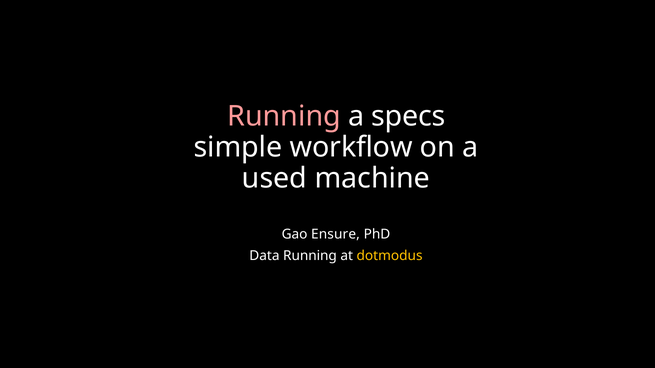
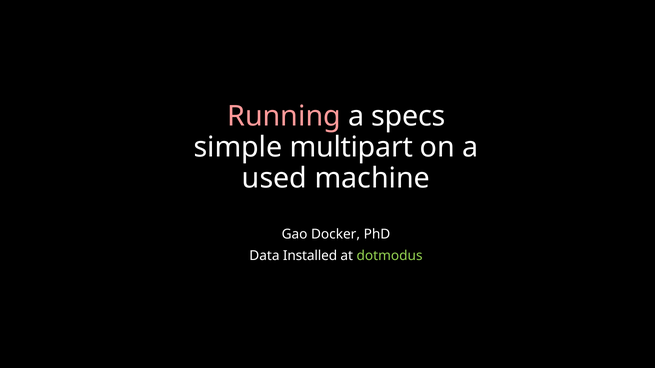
workflow: workflow -> multipart
Ensure: Ensure -> Docker
Data Running: Running -> Installed
dotmodus colour: yellow -> light green
